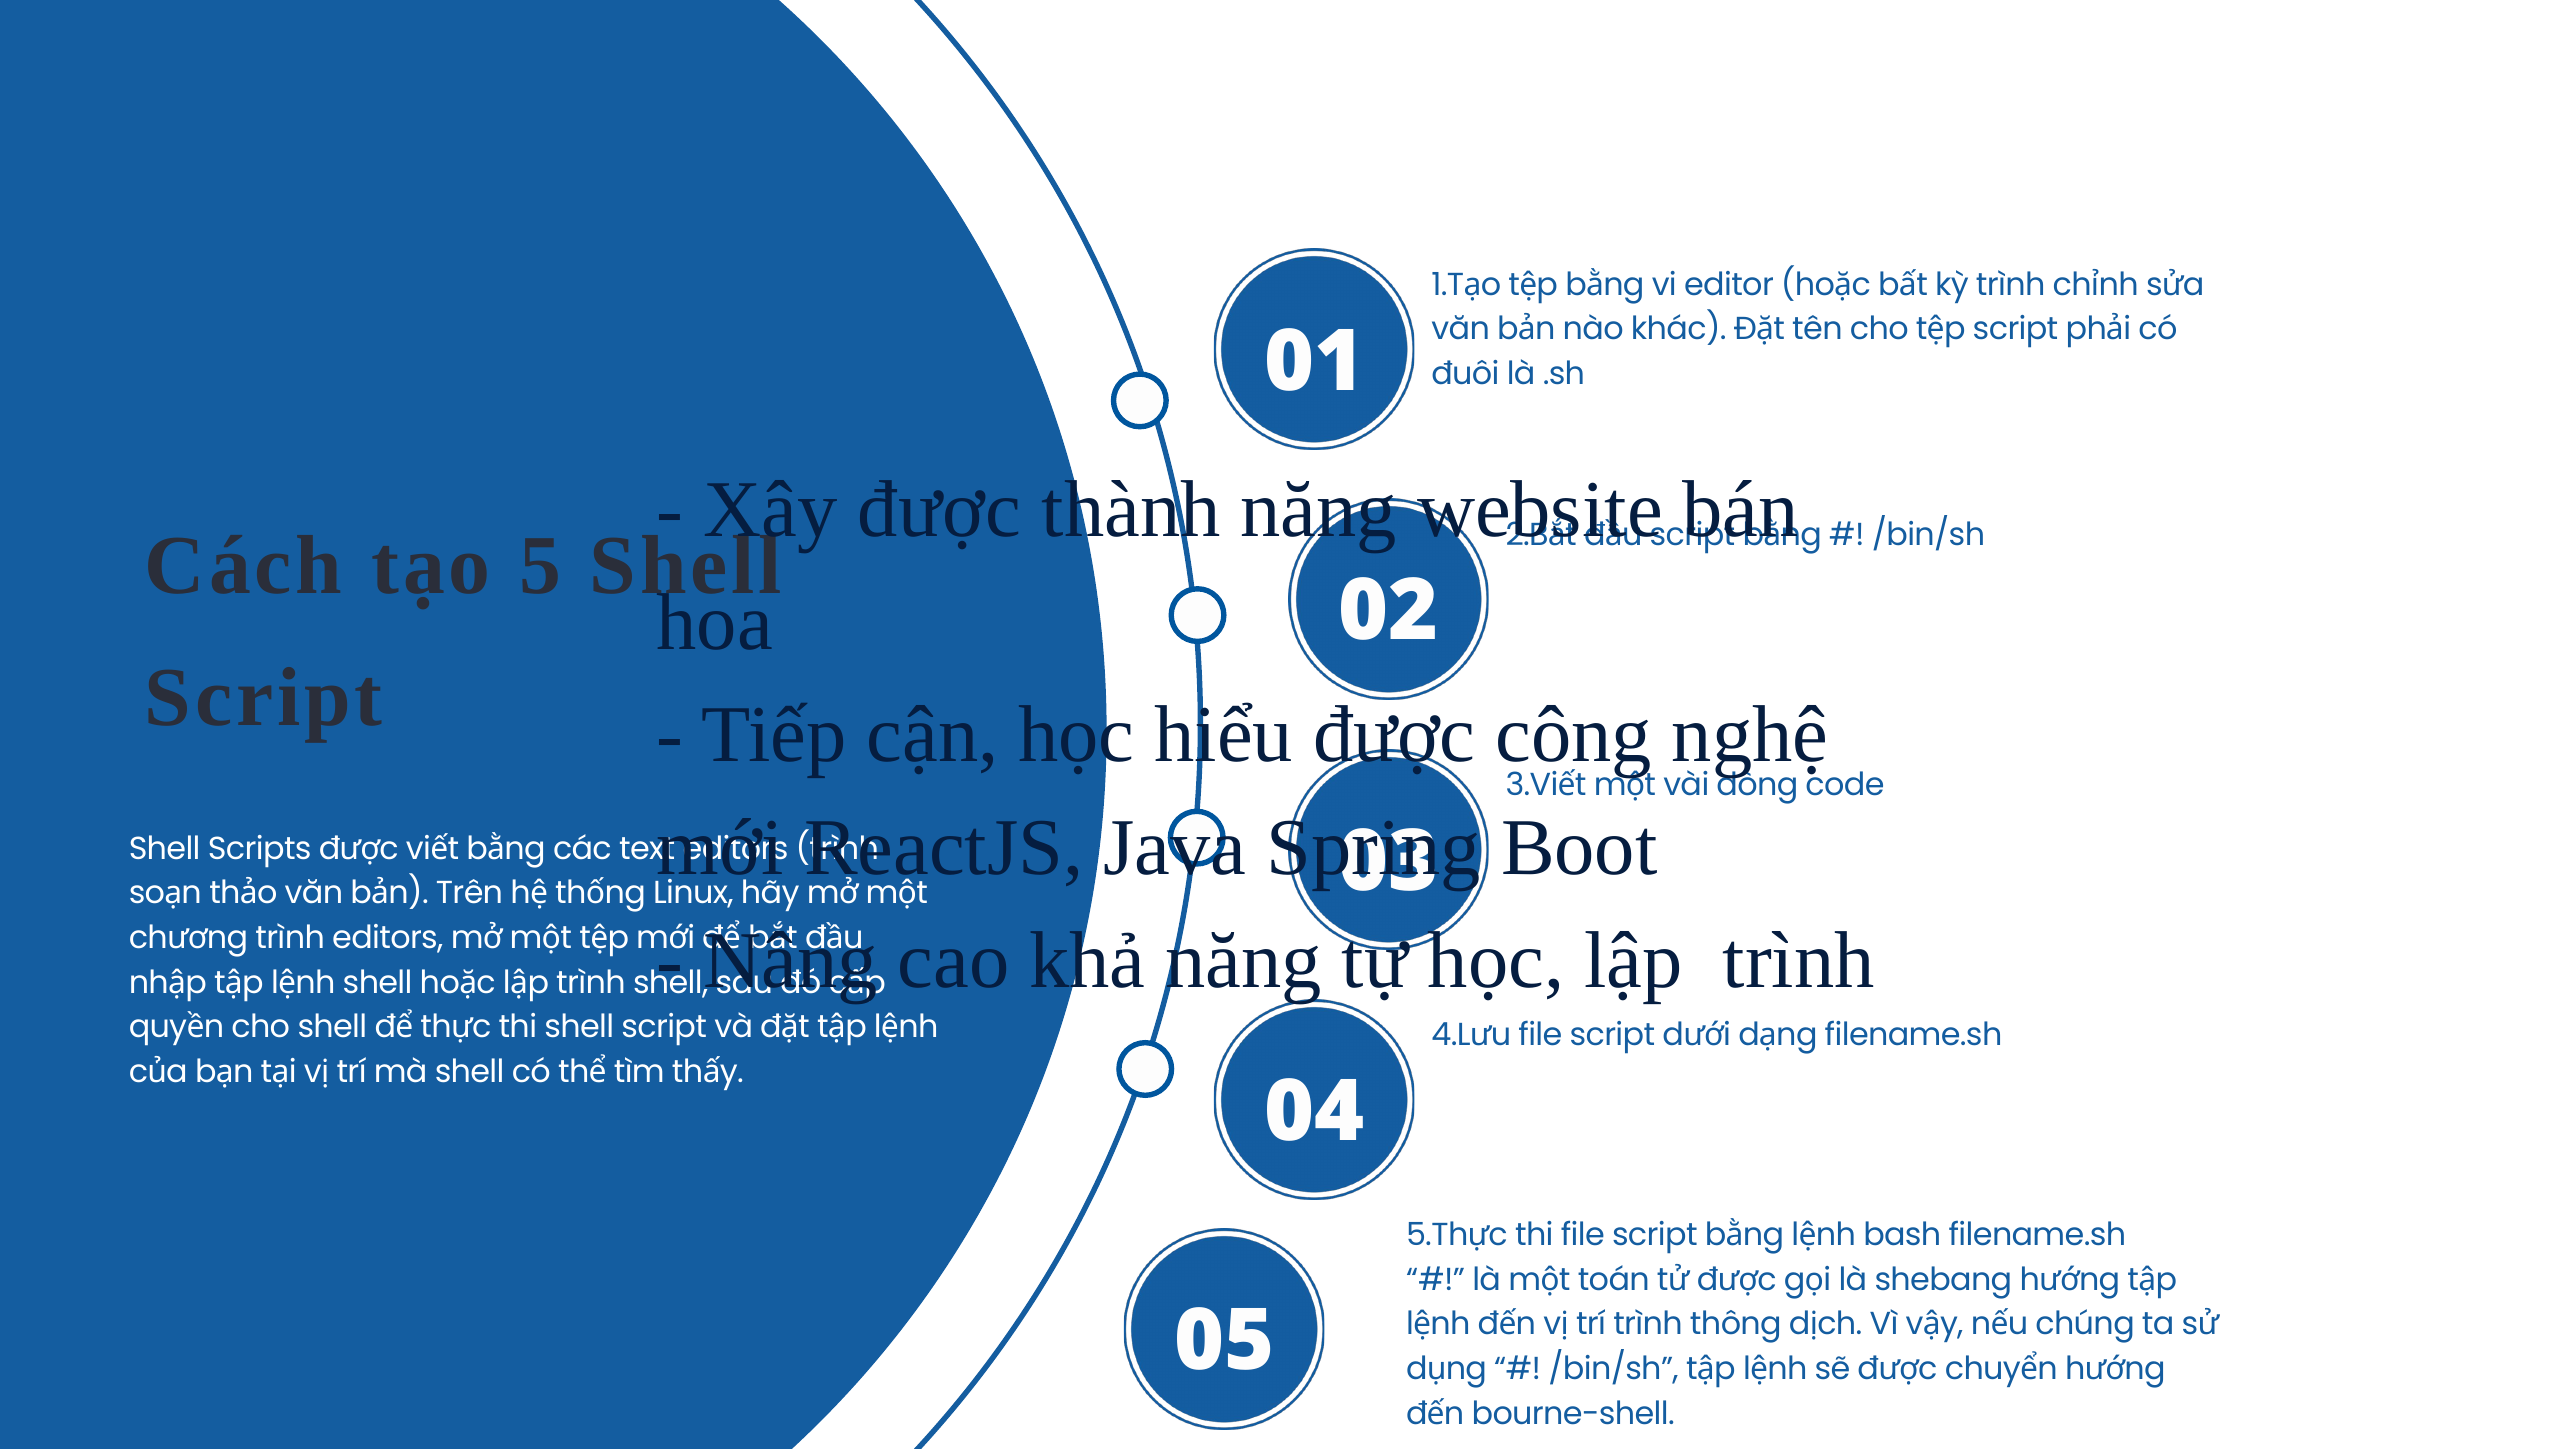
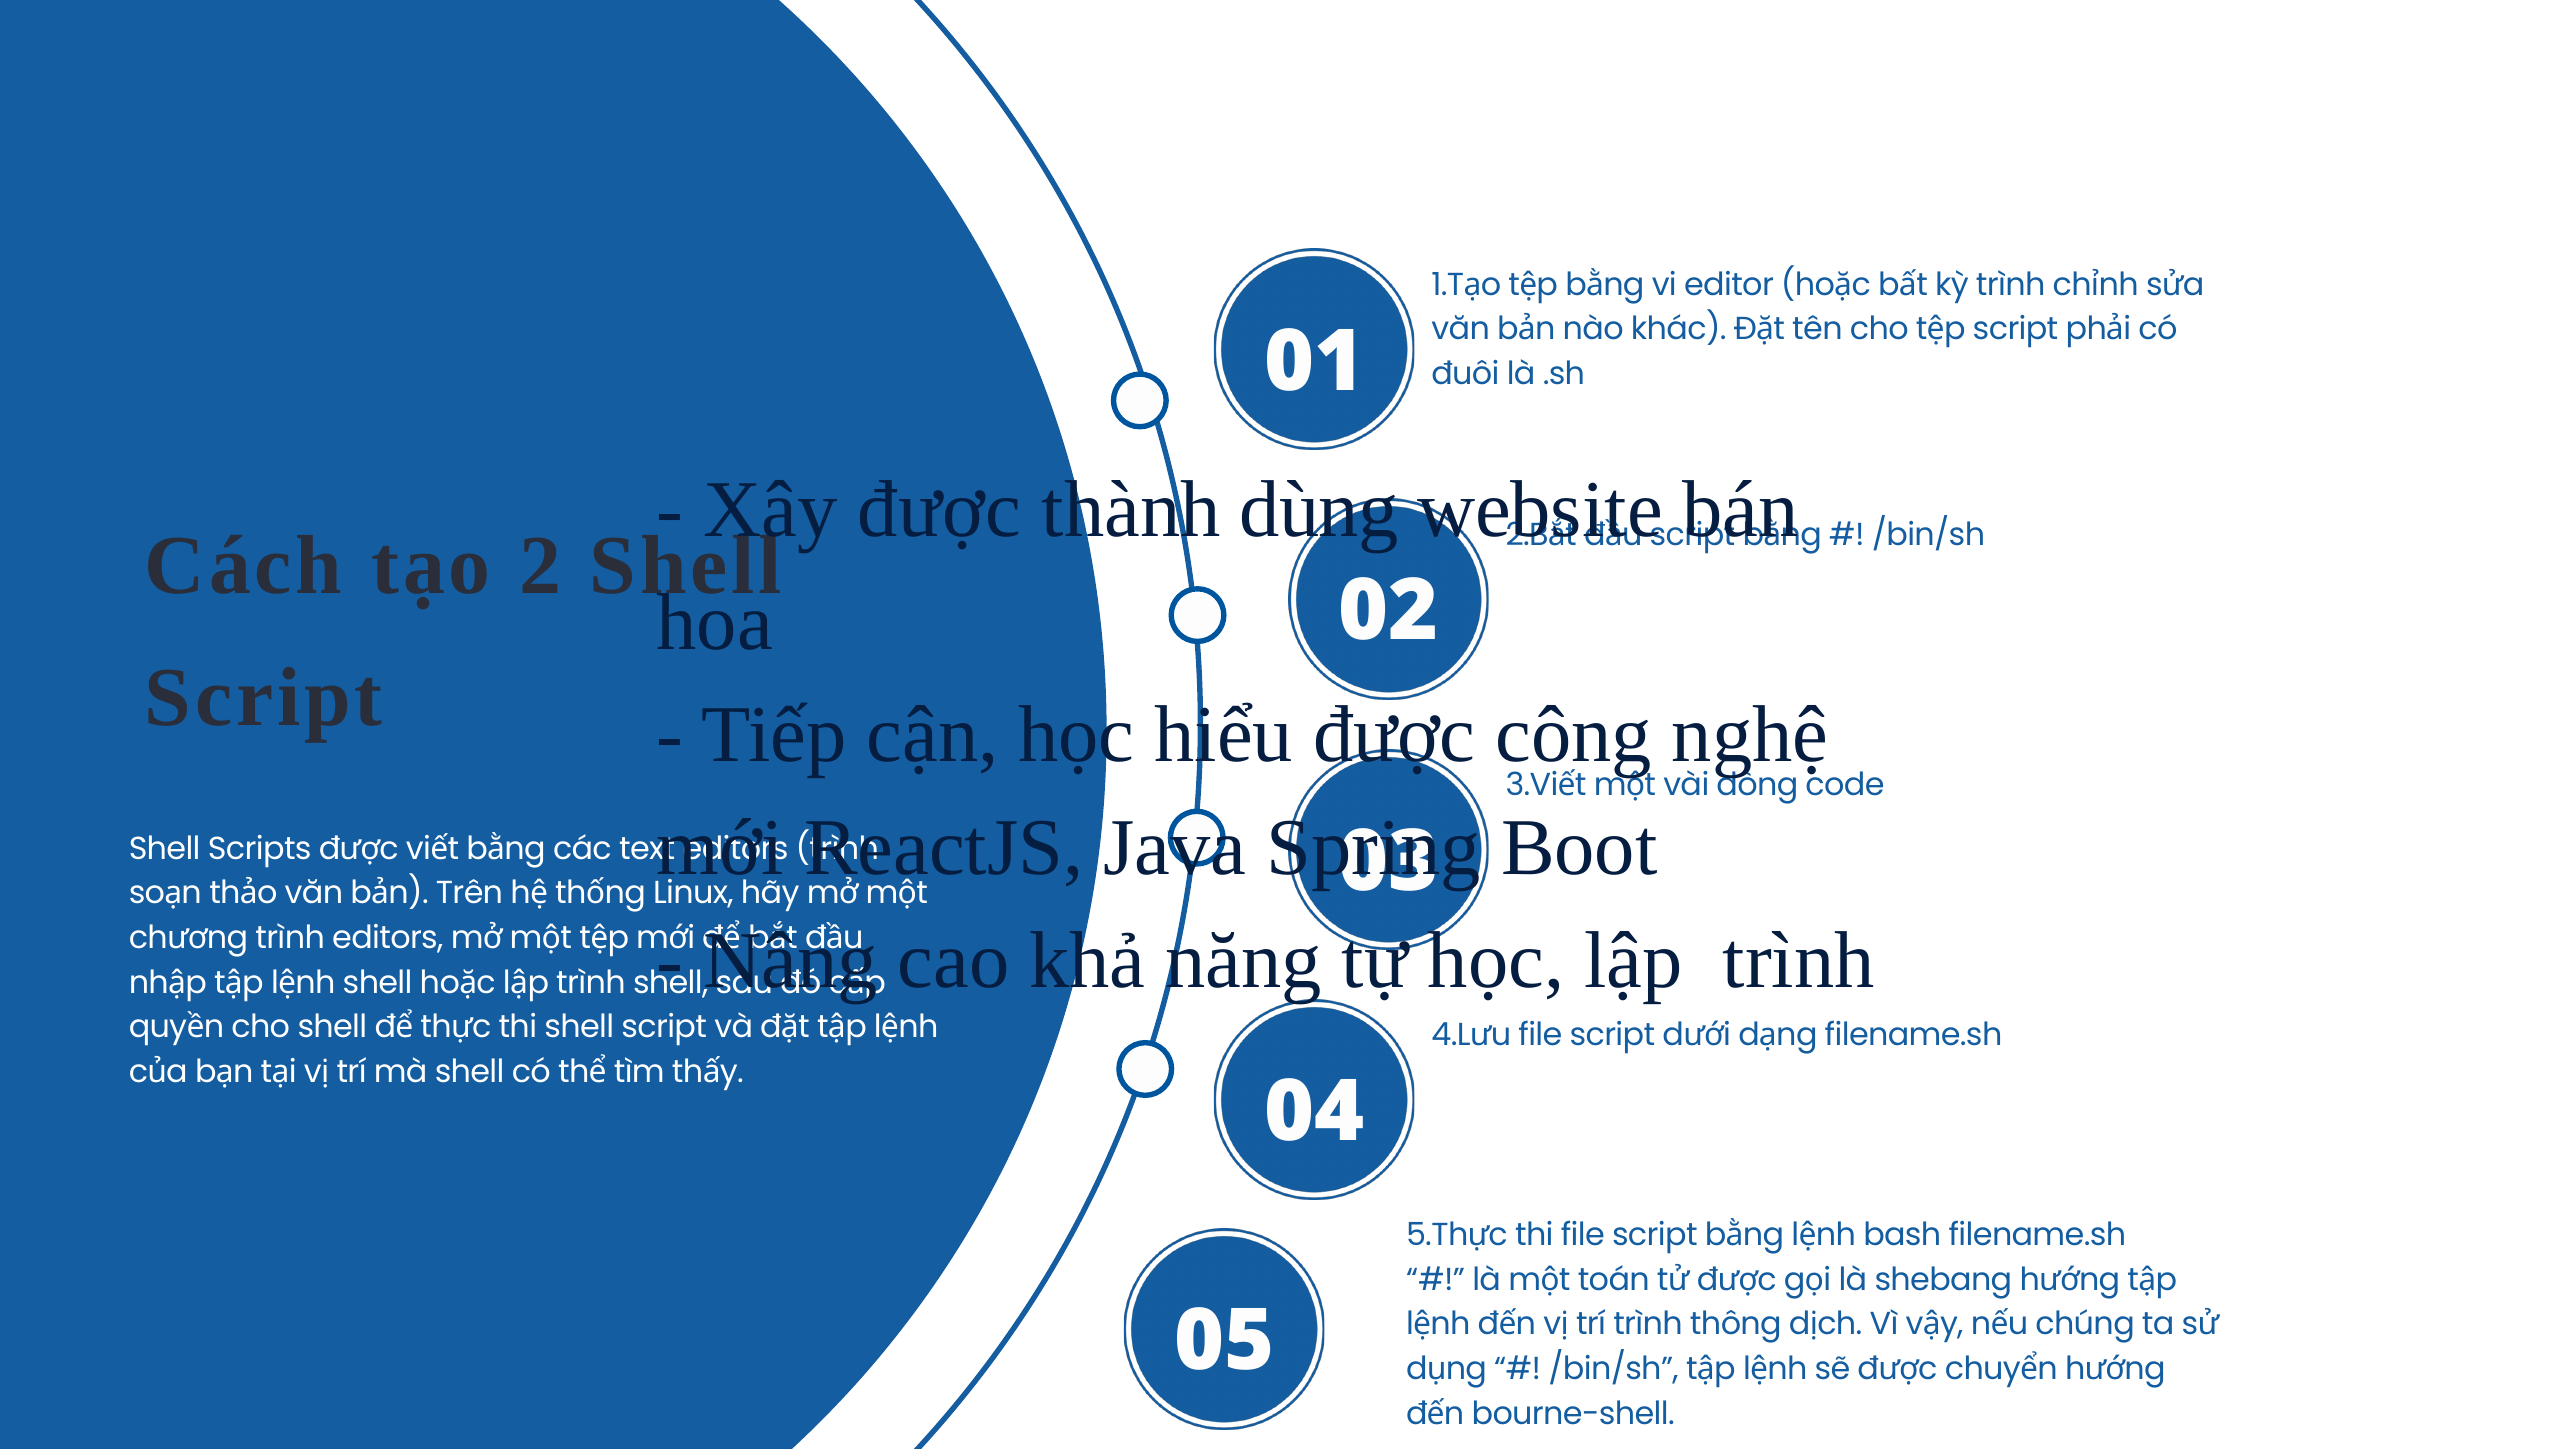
thành năng: năng -> dùng
5: 5 -> 2
